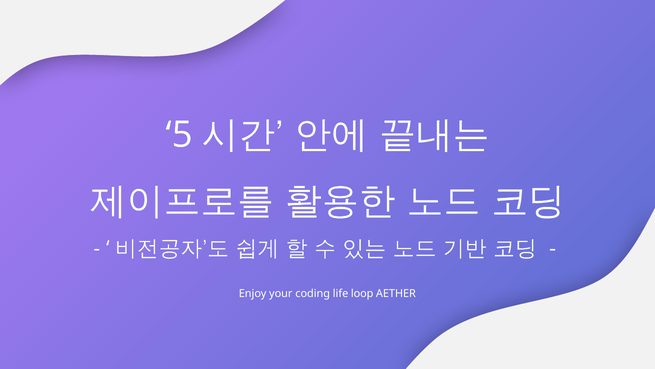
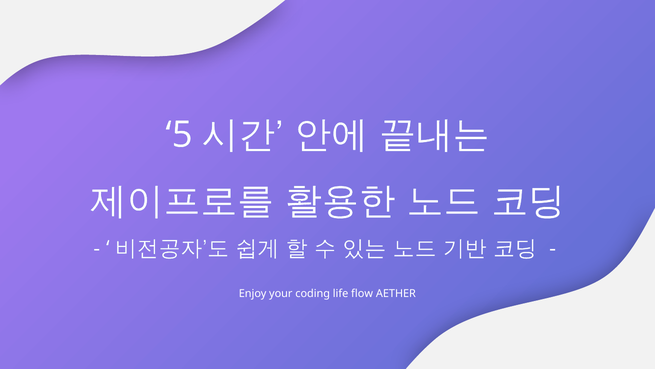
loop: loop -> flow
